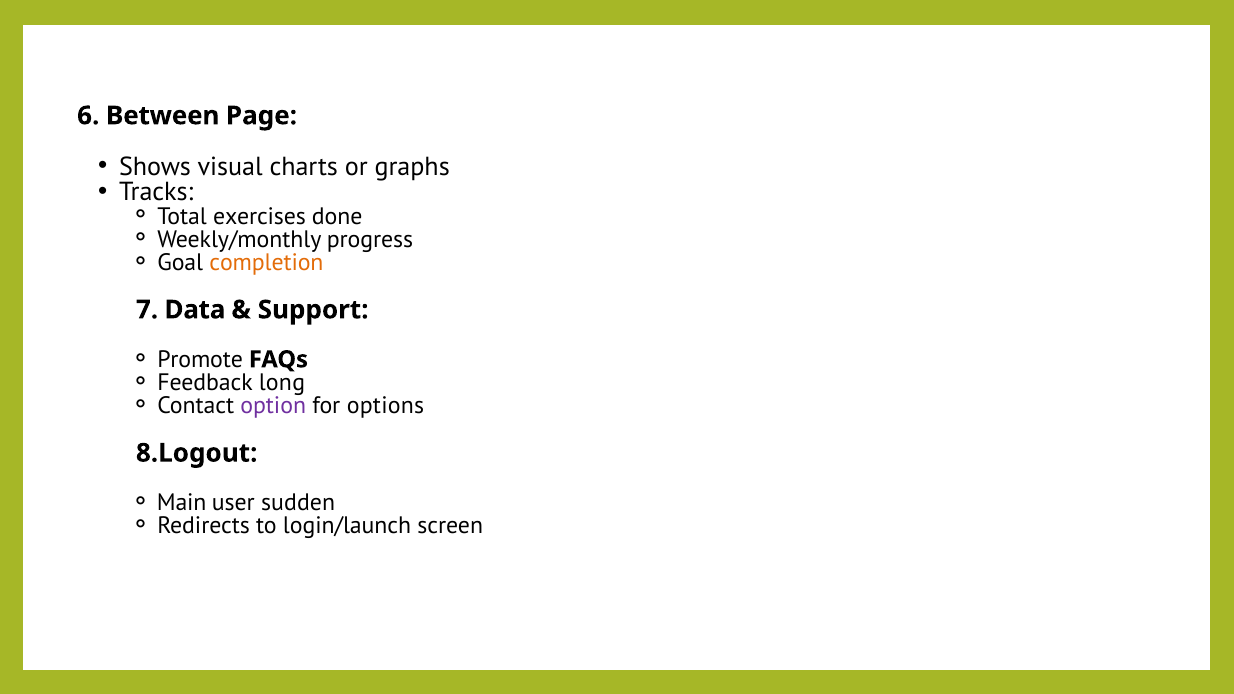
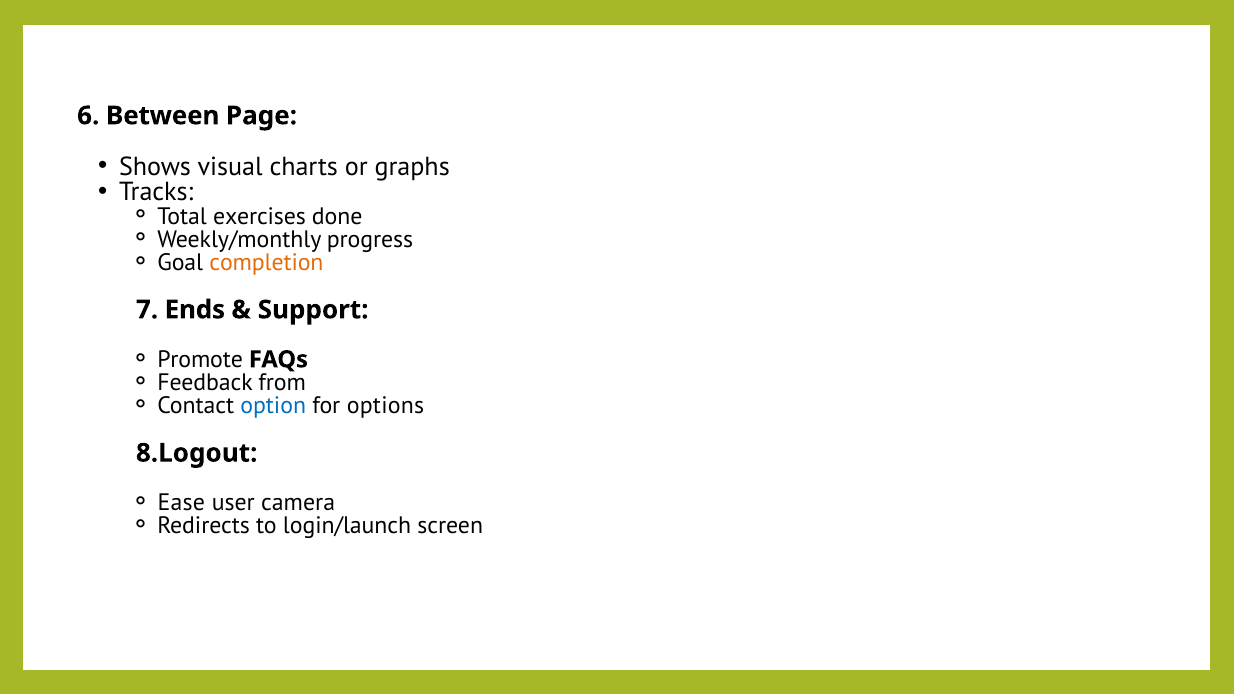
Data: Data -> Ends
long: long -> from
option colour: purple -> blue
Main: Main -> Ease
sudden: sudden -> camera
